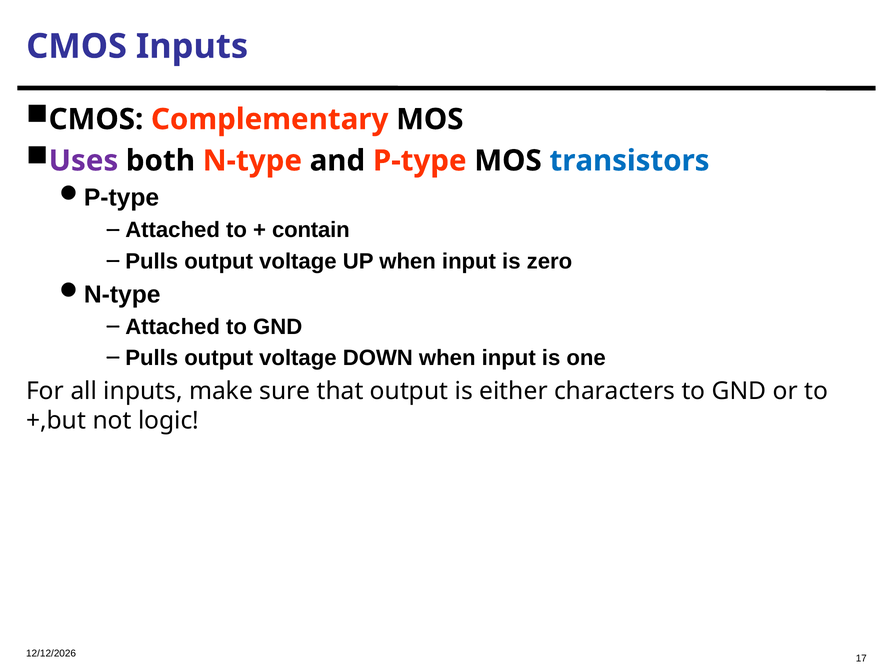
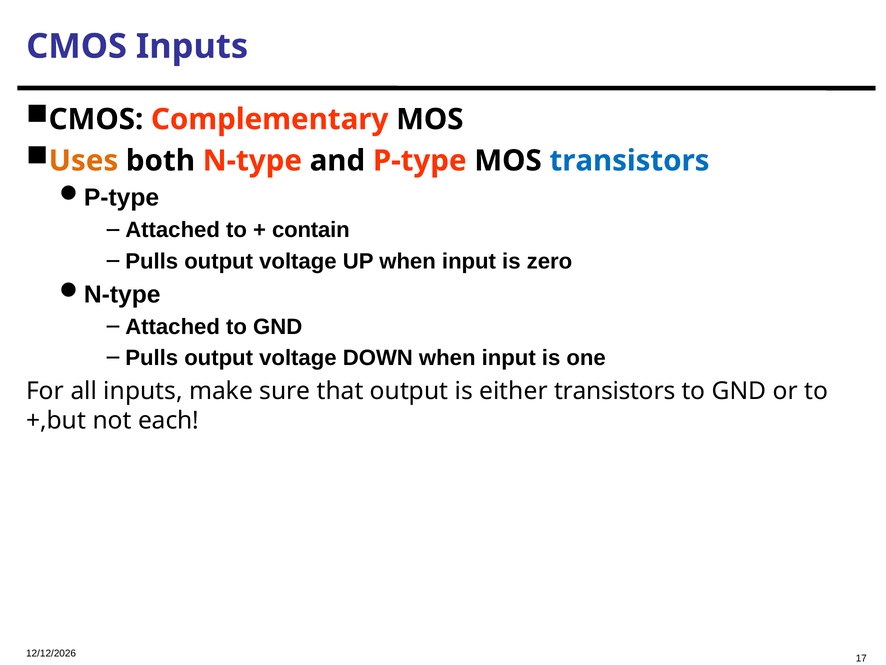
Uses colour: purple -> orange
either characters: characters -> transistors
logic: logic -> each
